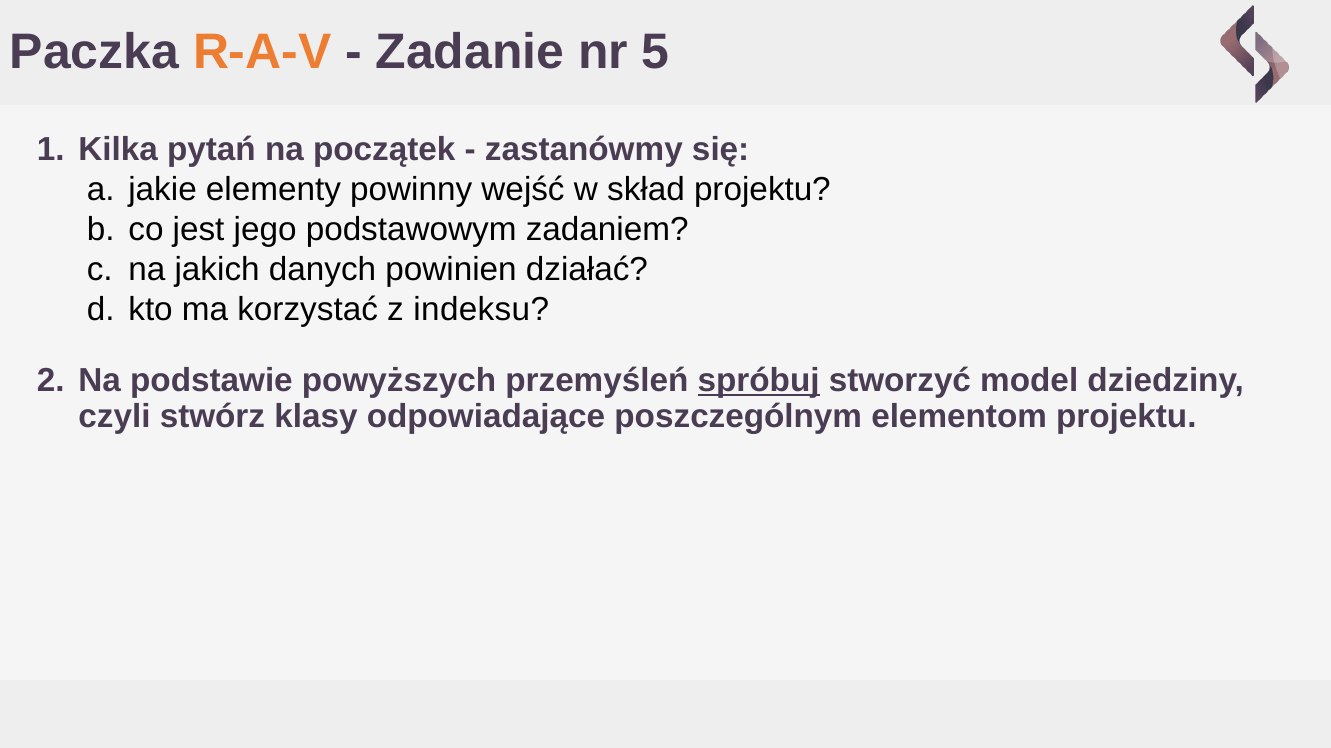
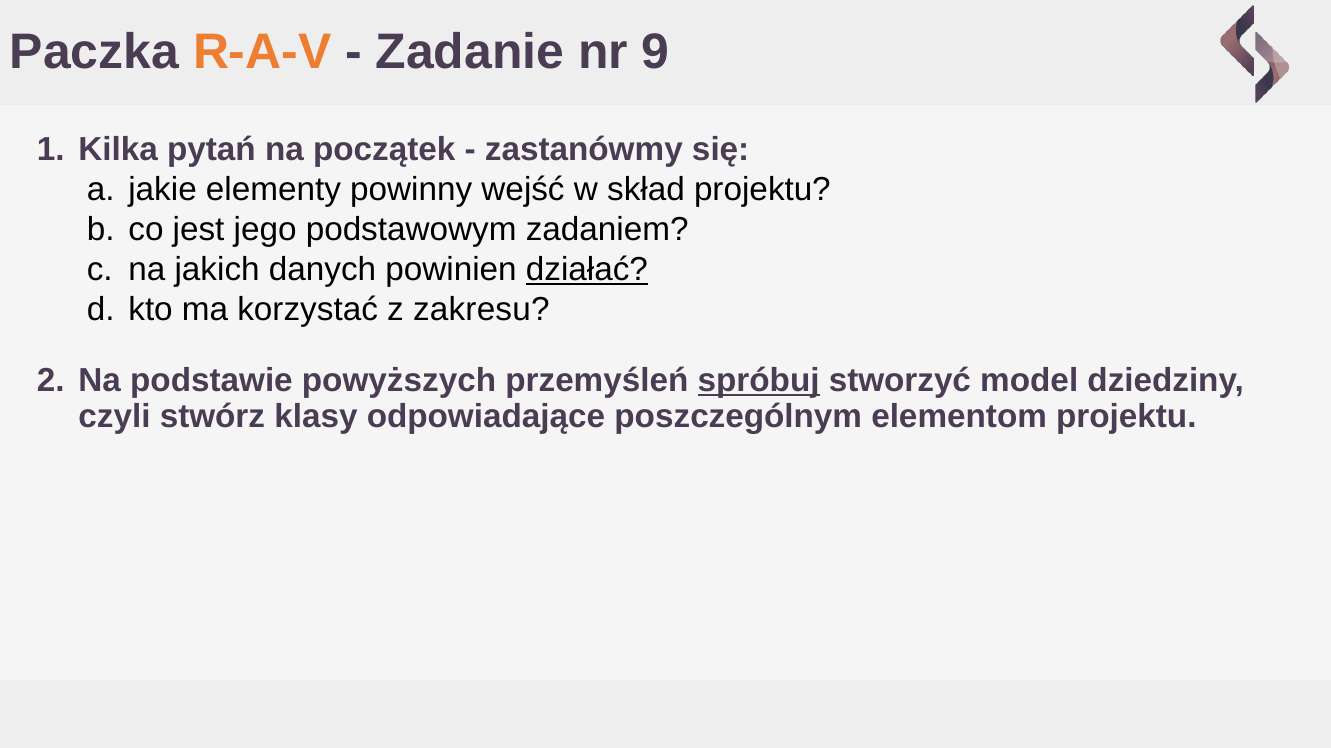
5: 5 -> 9
działać underline: none -> present
indeksu: indeksu -> zakresu
